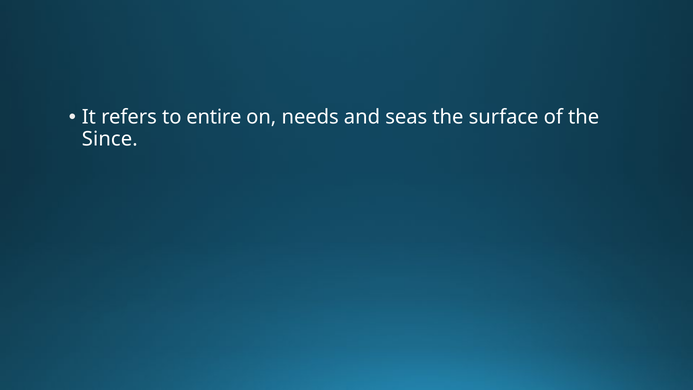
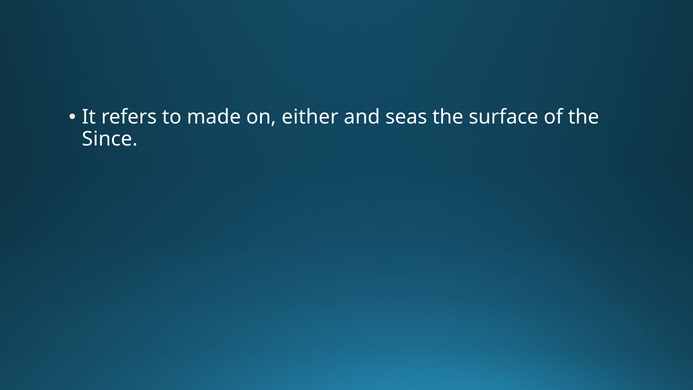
entire: entire -> made
needs: needs -> either
